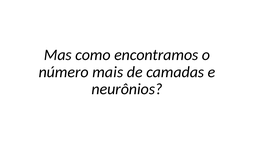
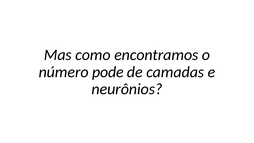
mais: mais -> pode
